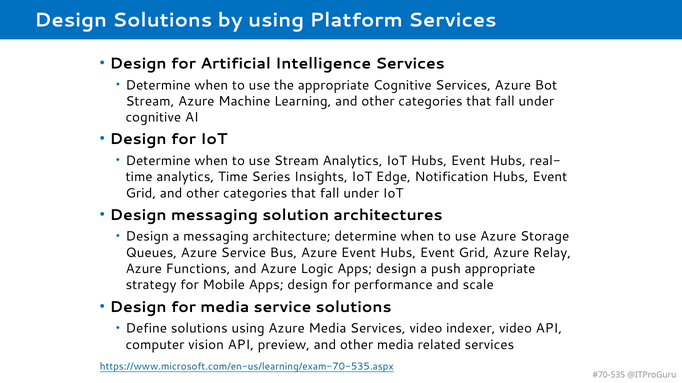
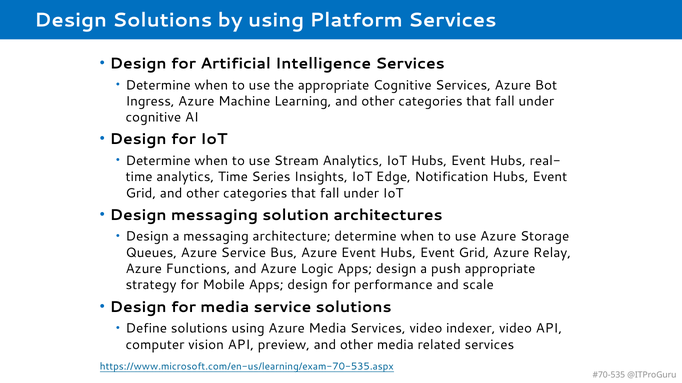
Stream at (150, 101): Stream -> Ingress
